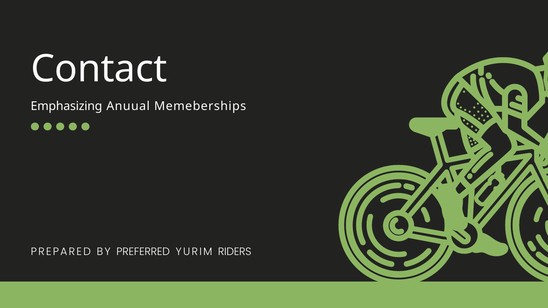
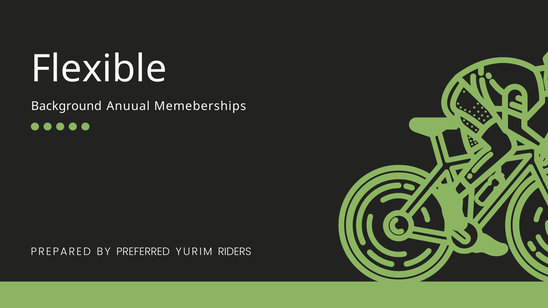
Contact: Contact -> Flexible
Emphasizing: Emphasizing -> Background
